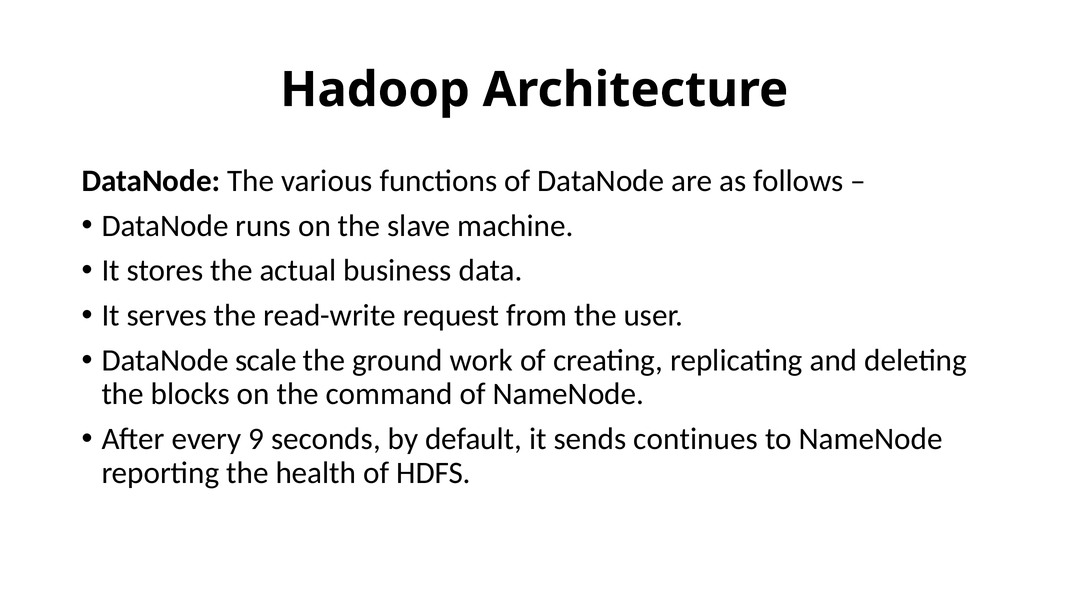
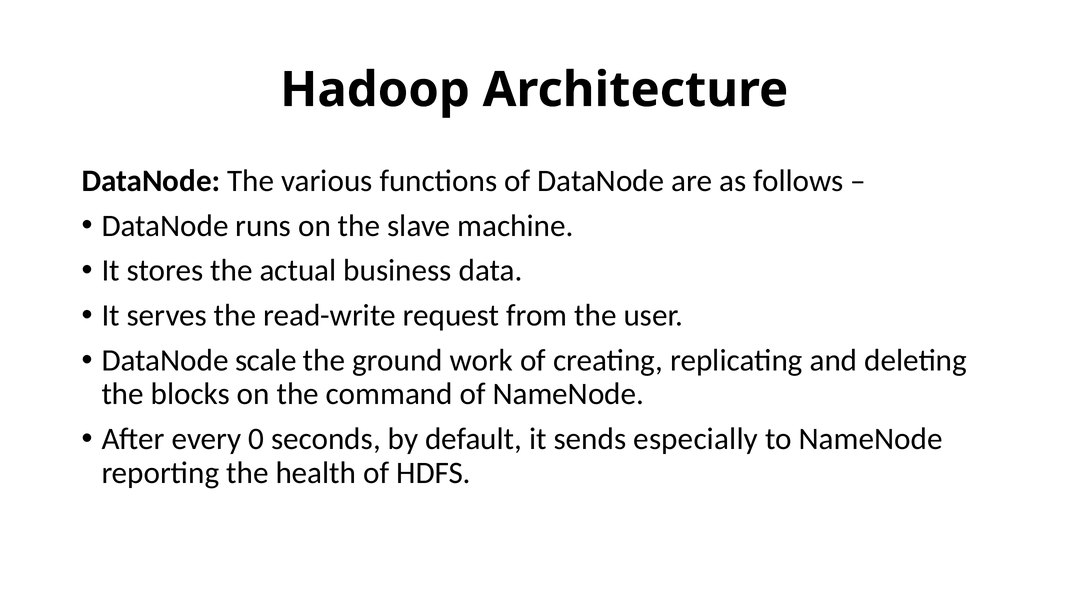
9: 9 -> 0
continues: continues -> especially
